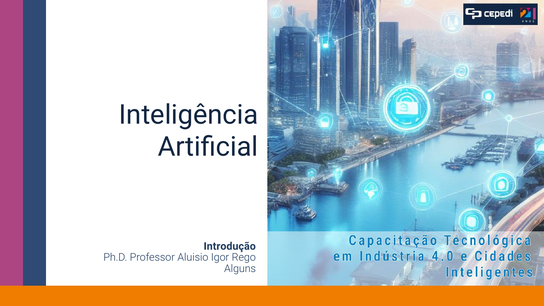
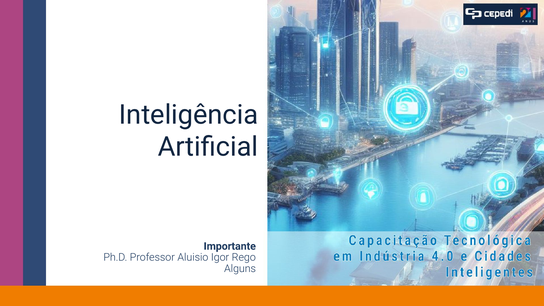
Introdução: Introdução -> Importante
